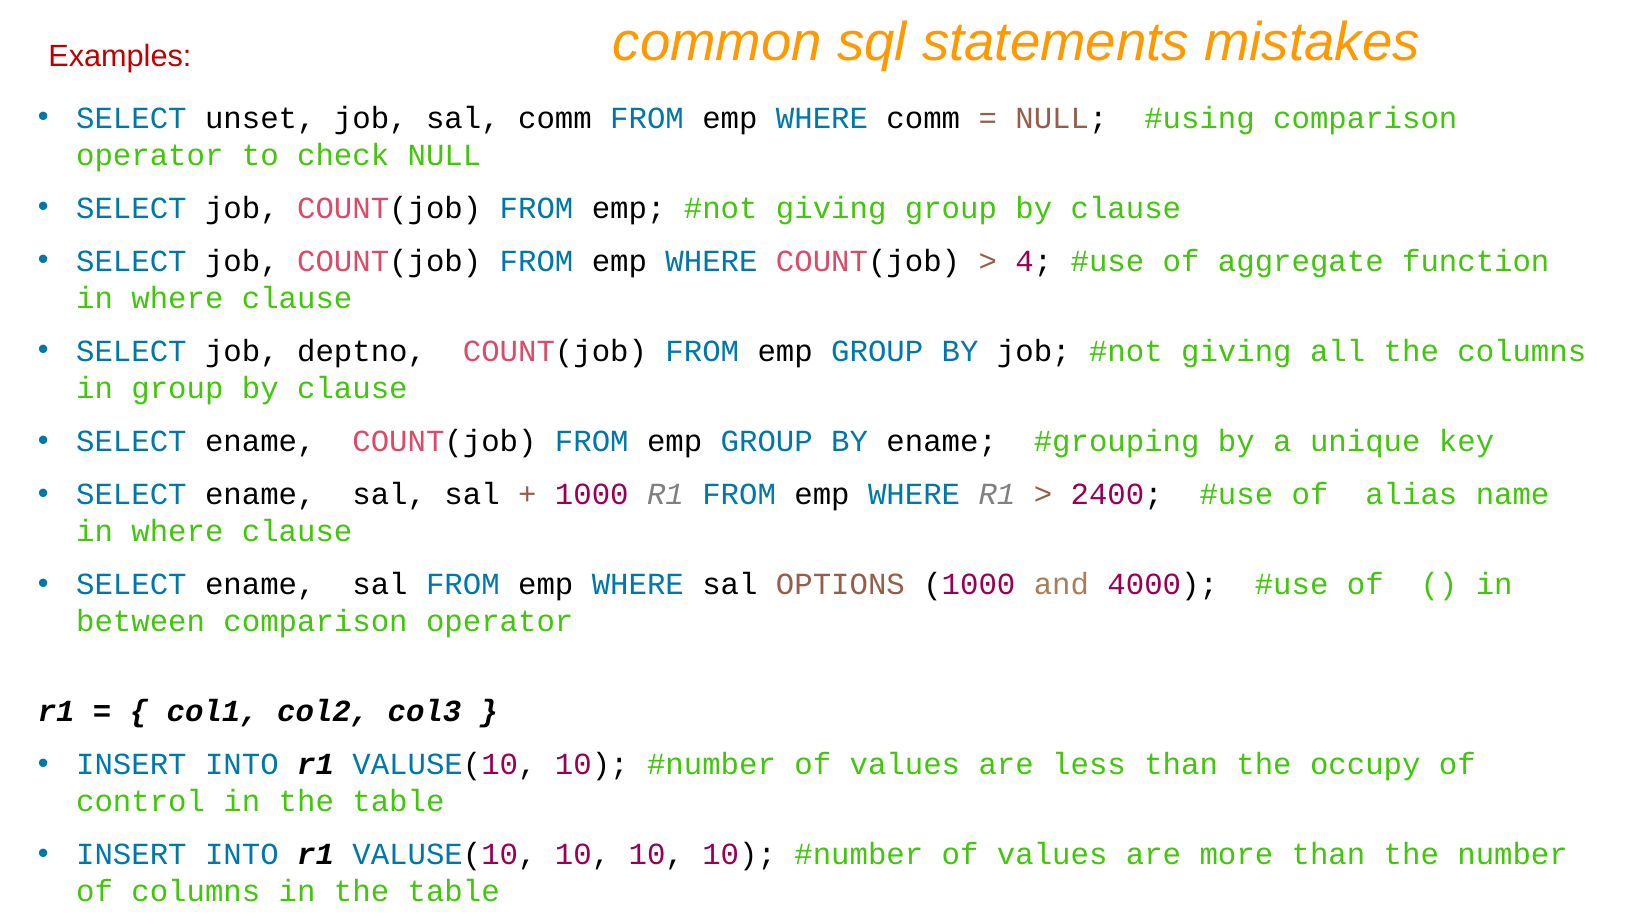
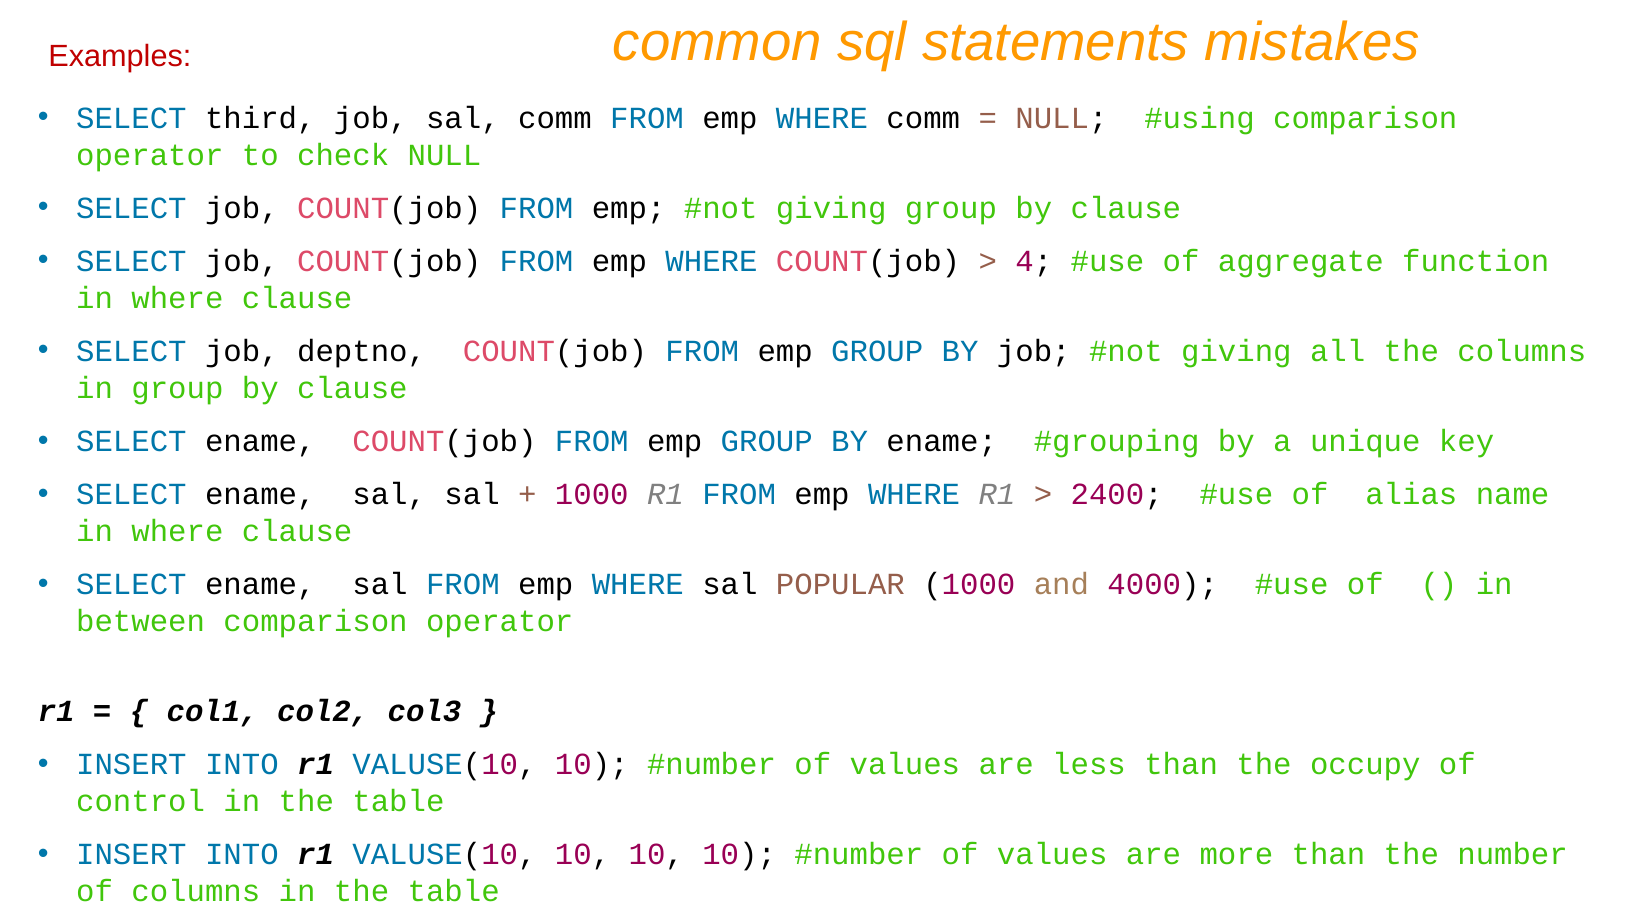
unset: unset -> third
OPTIONS: OPTIONS -> POPULAR
